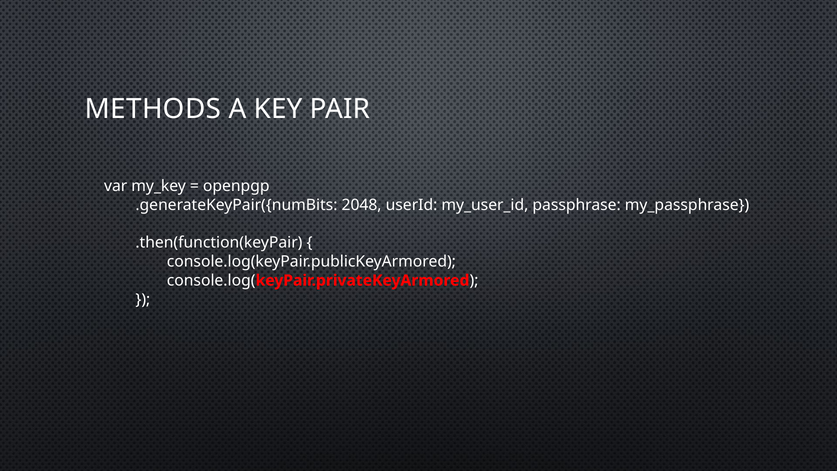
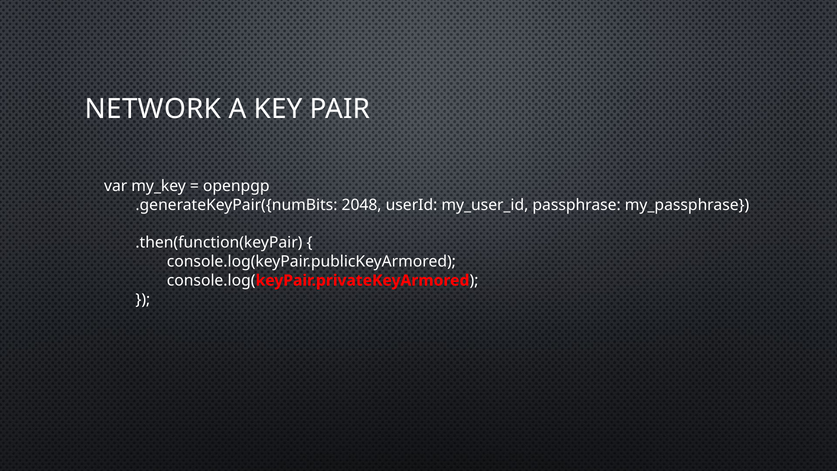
METHODS: METHODS -> NETWORK
